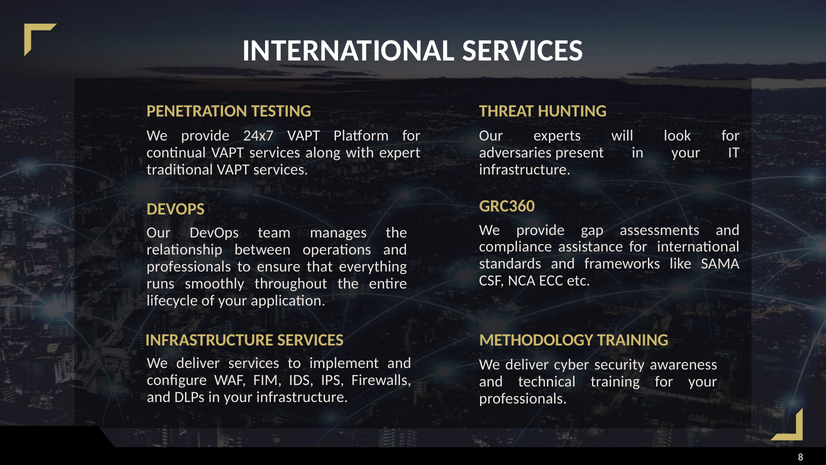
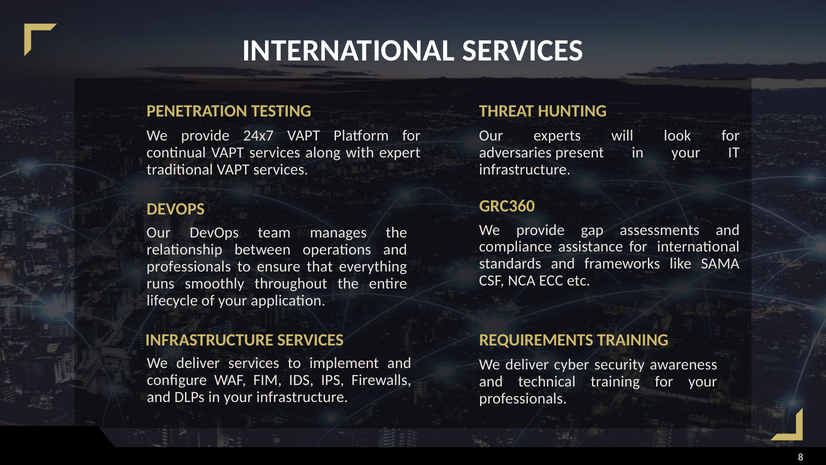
METHODOLOGY: METHODOLOGY -> REQUIREMENTS
